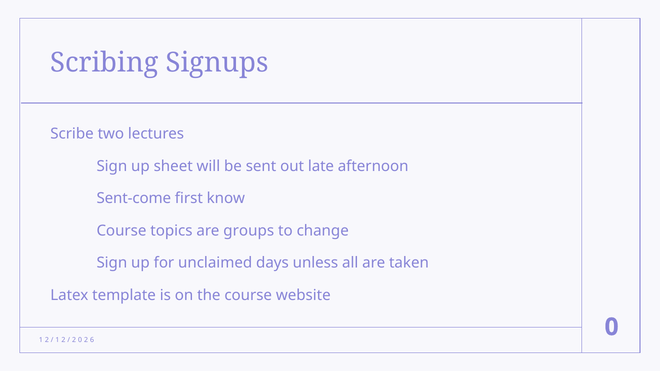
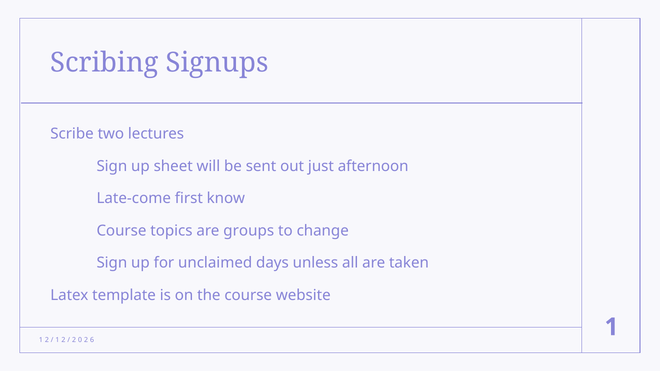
late: late -> just
Sent-come: Sent-come -> Late-come
6 0: 0 -> 1
